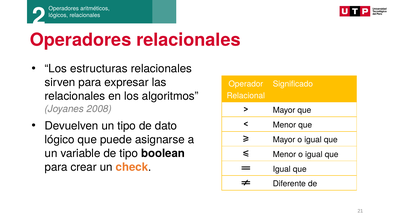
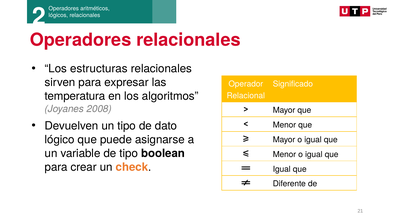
relacionales at (75, 96): relacionales -> temperatura
